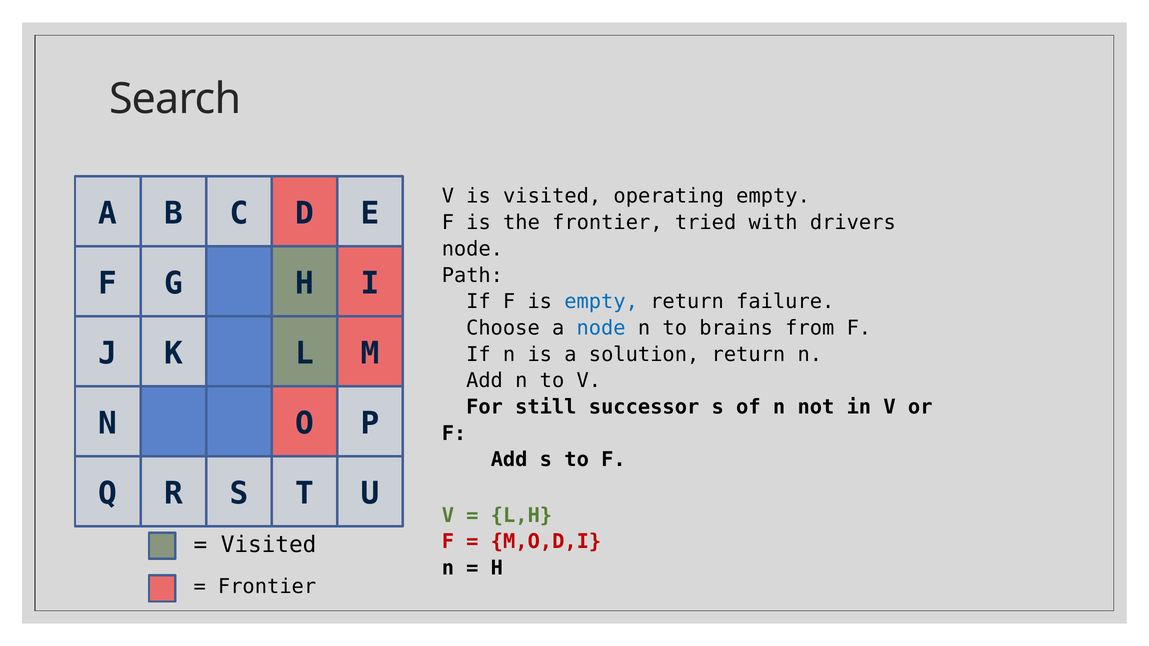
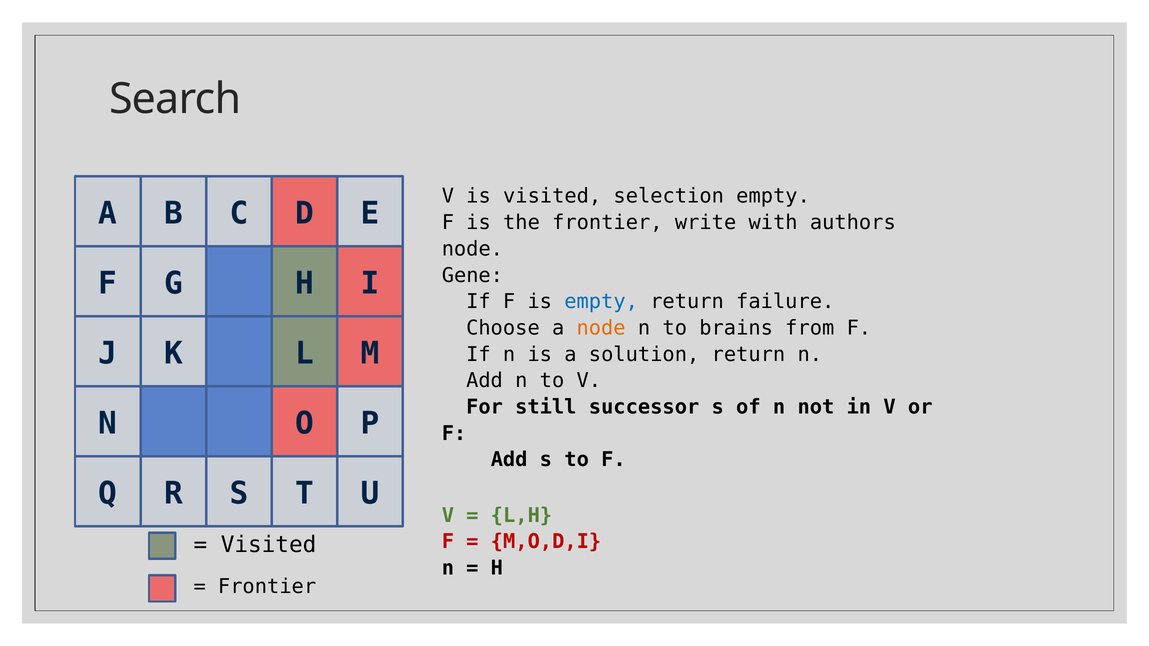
operating: operating -> selection
tried: tried -> write
drivers: drivers -> authors
Path: Path -> Gene
node at (601, 328) colour: blue -> orange
